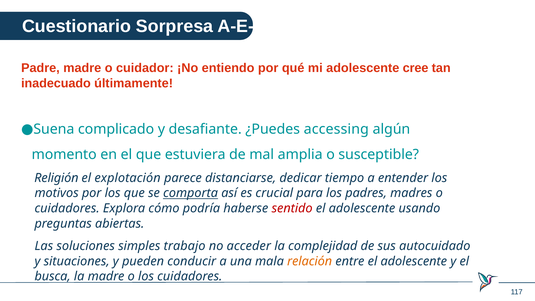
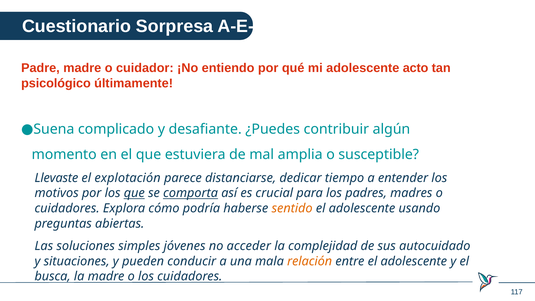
cree: cree -> acto
inadecuado: inadecuado -> psicológico
accessing: accessing -> contribuir
Religión: Religión -> Llevaste
que at (134, 193) underline: none -> present
sentido colour: red -> orange
trabajo: trabajo -> jóvenes
